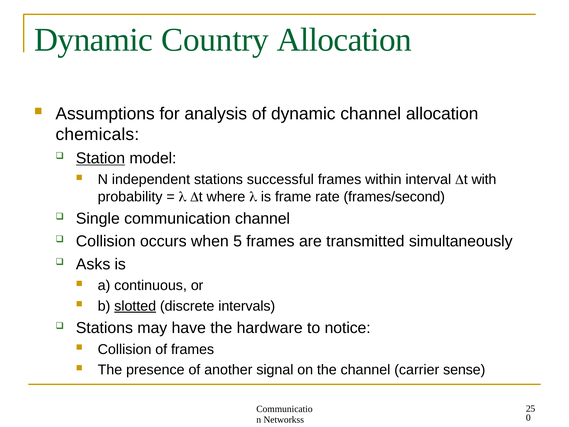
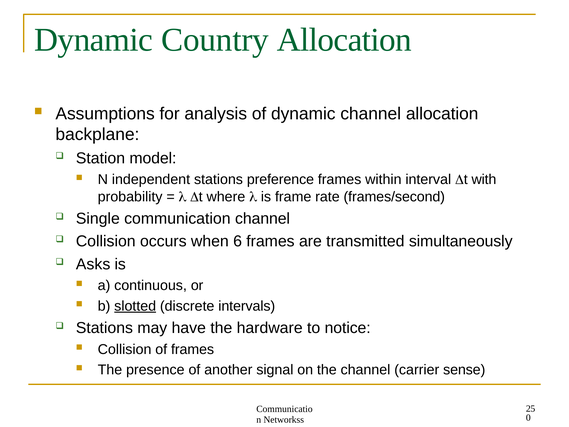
chemicals: chemicals -> backplane
Station underline: present -> none
successful: successful -> preference
5: 5 -> 6
